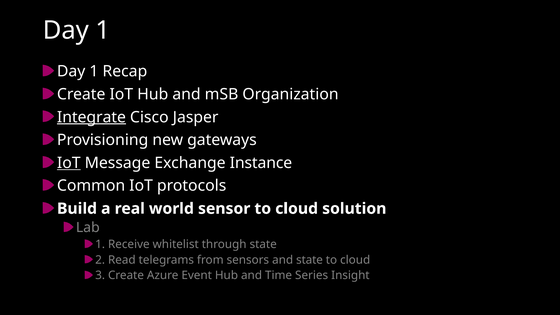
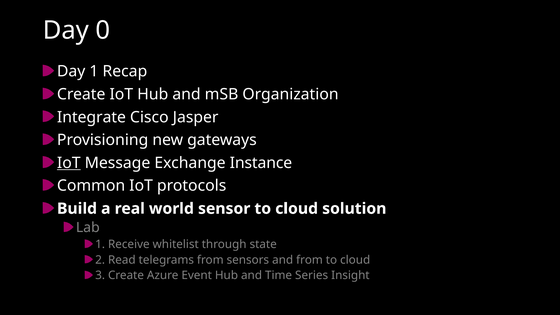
1 at (103, 30): 1 -> 0
Integrate underline: present -> none
and state: state -> from
